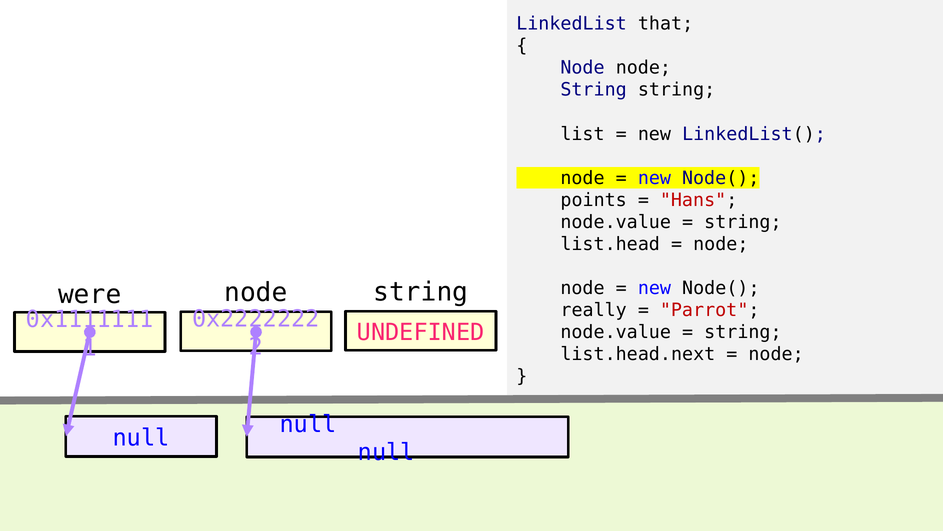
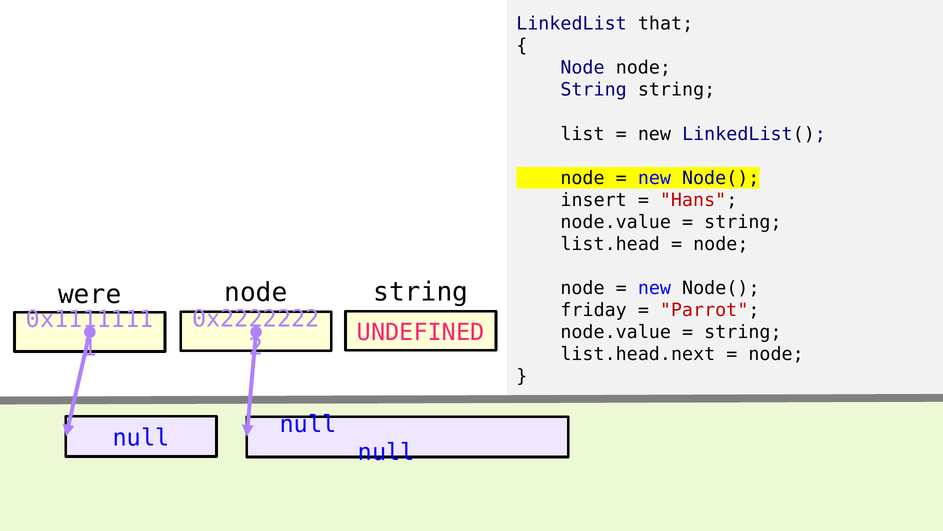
points: points -> insert
really: really -> friday
